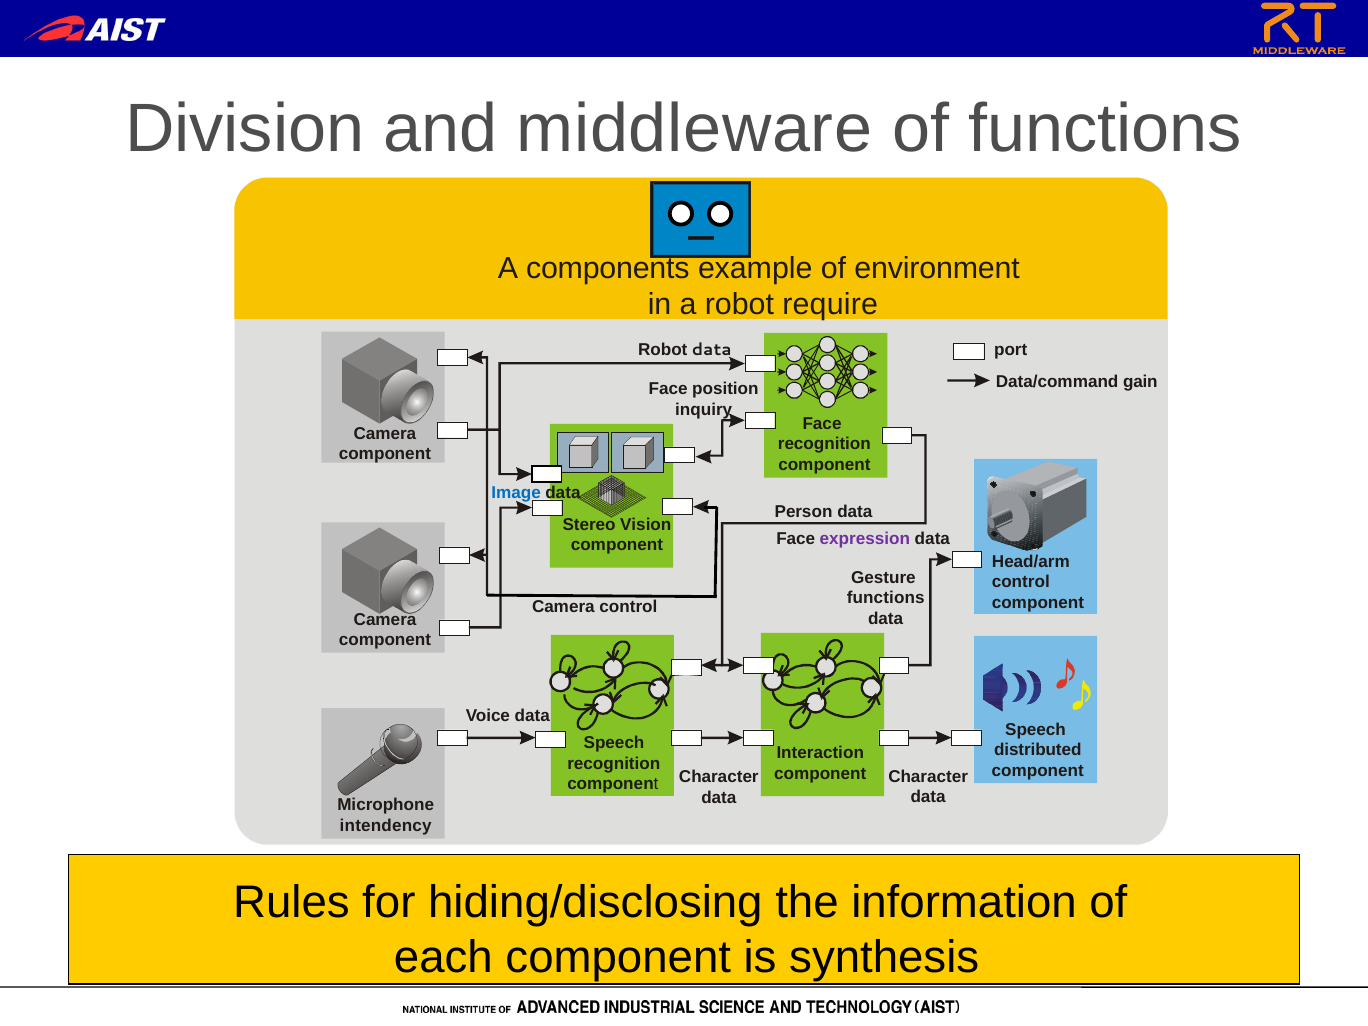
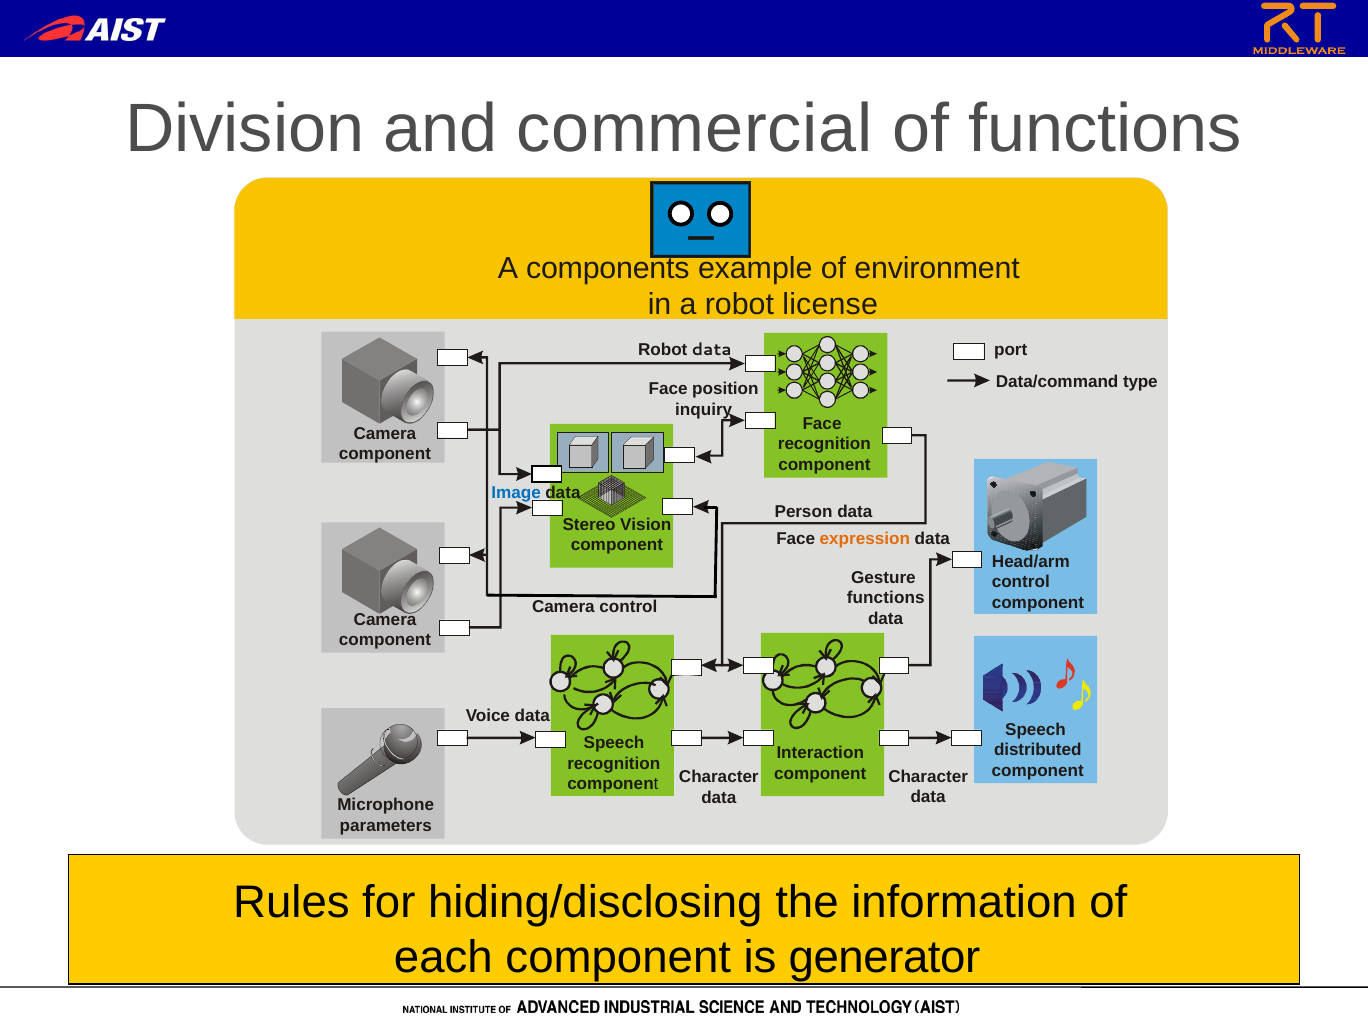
middleware: middleware -> commercial
require: require -> license
gain: gain -> type
expression colour: purple -> orange
intendency: intendency -> parameters
synthesis: synthesis -> generator
